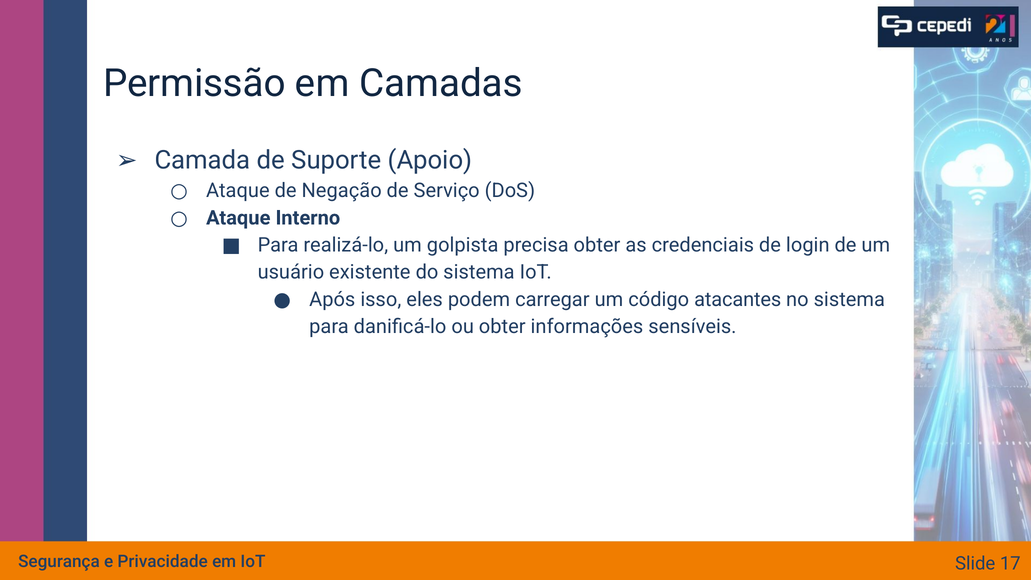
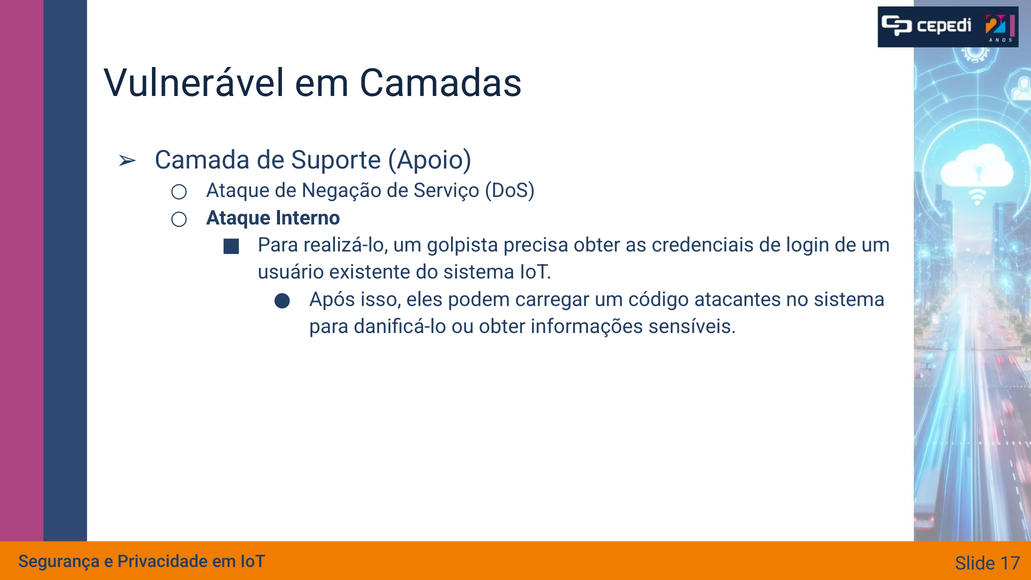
Permissão: Permissão -> Vulnerável
